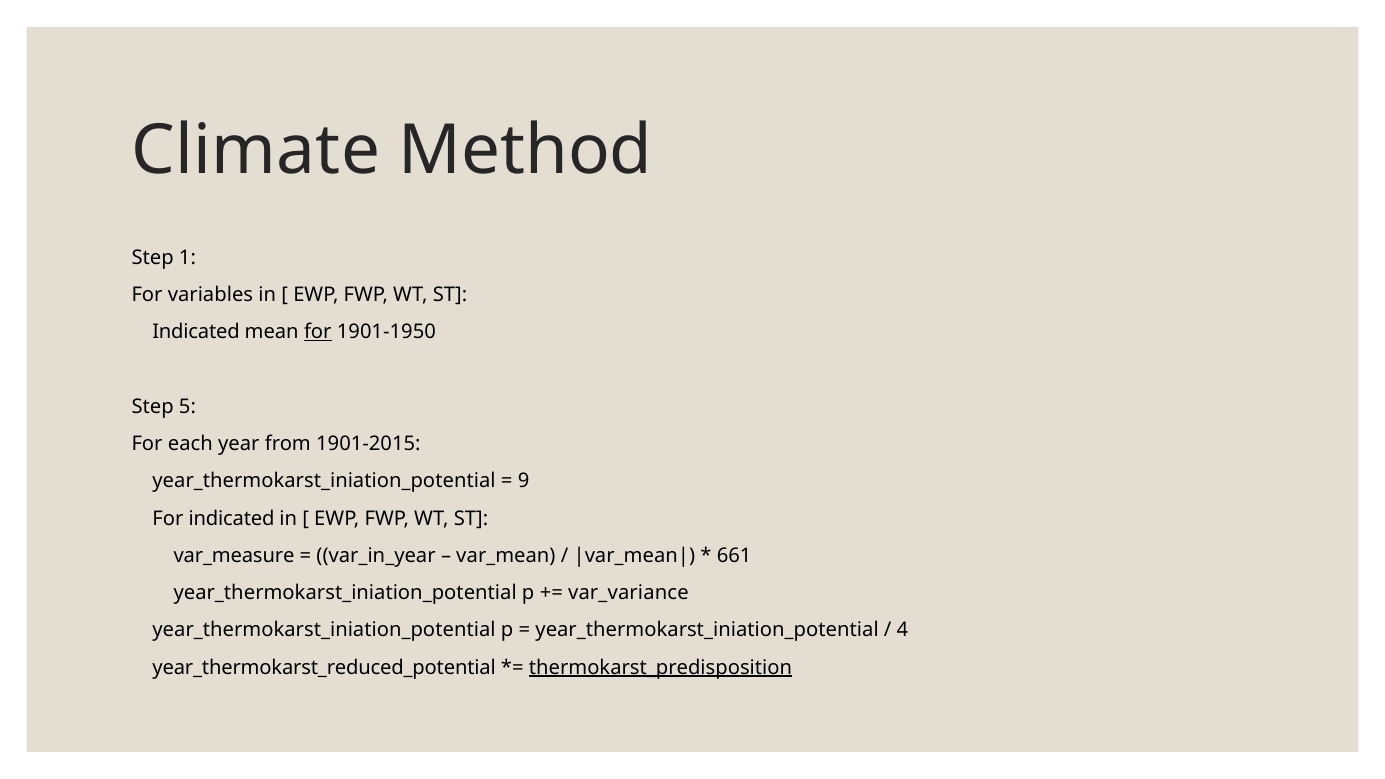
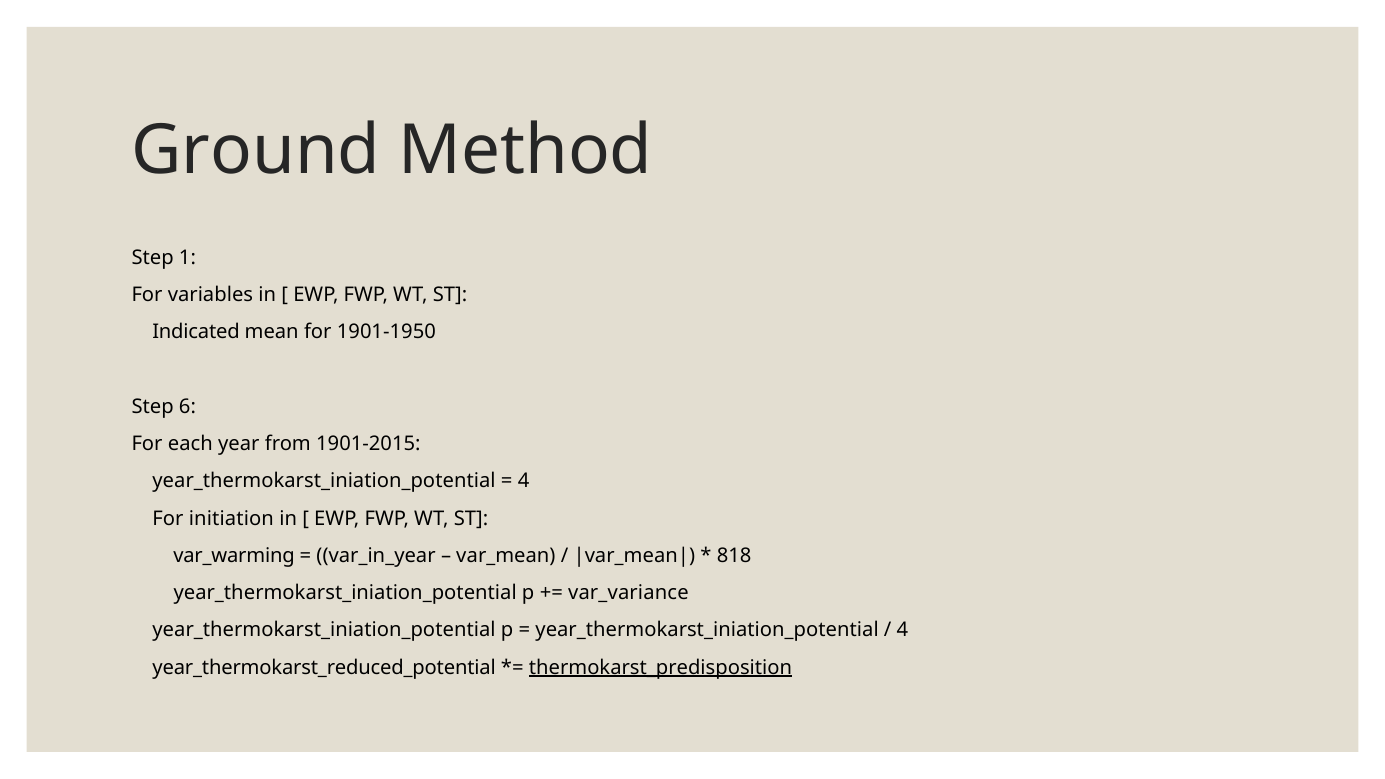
Climate: Climate -> Ground
for at (318, 332) underline: present -> none
5: 5 -> 6
9 at (524, 481): 9 -> 4
For indicated: indicated -> initiation
var_measure: var_measure -> var_warming
661: 661 -> 818
